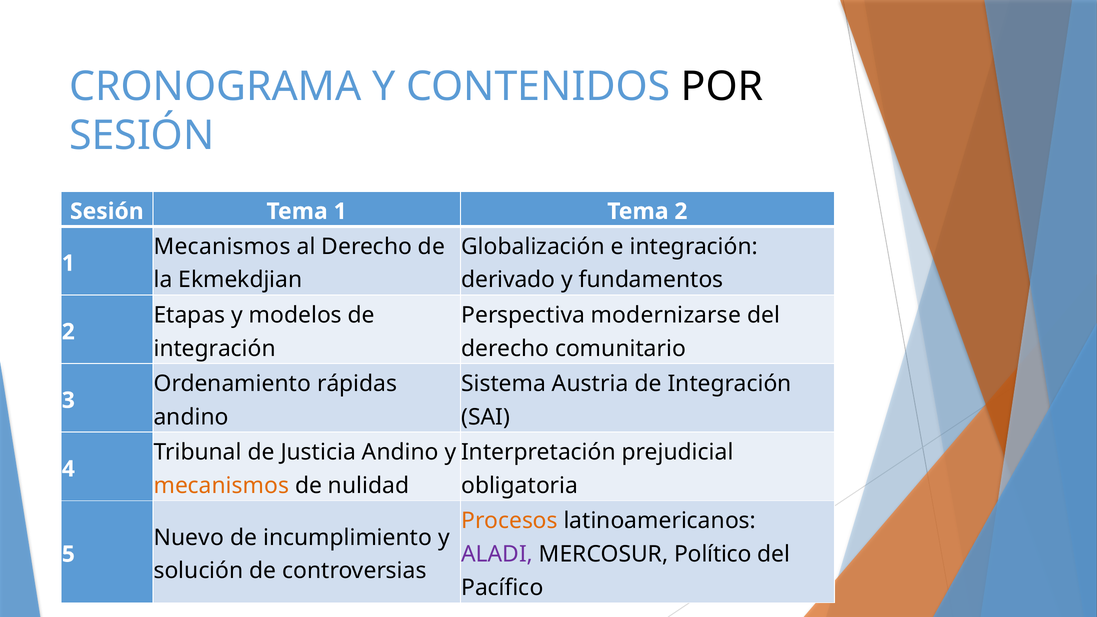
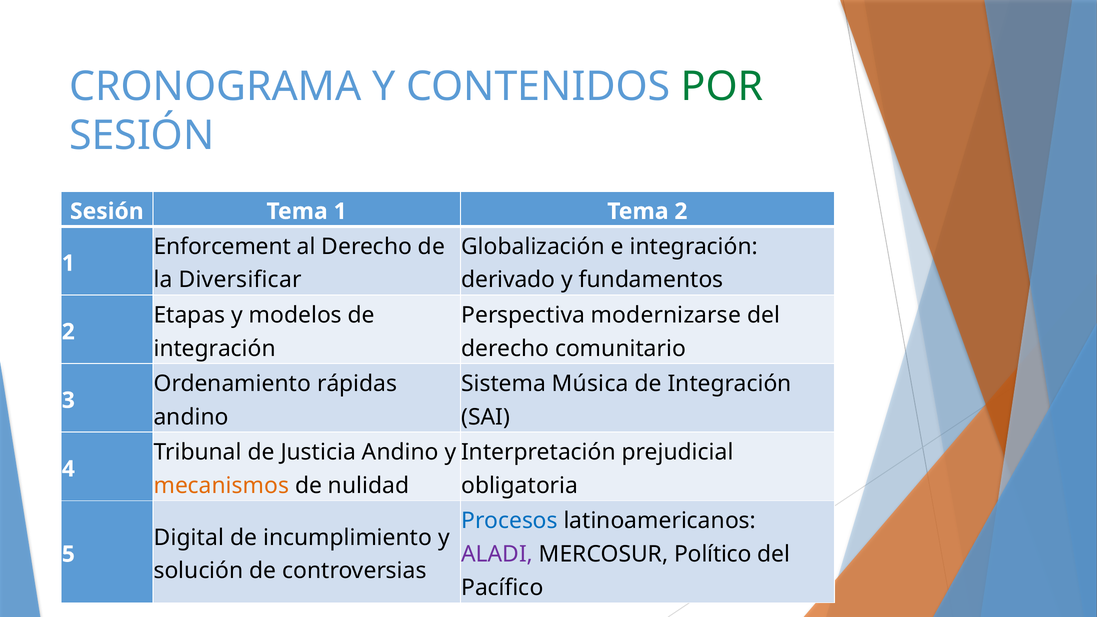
POR colour: black -> green
Mecanismos at (222, 247): Mecanismos -> Enforcement
Ekmekdjian: Ekmekdjian -> Diversificar
Austria: Austria -> Música
Procesos colour: orange -> blue
Nuevo: Nuevo -> Digital
